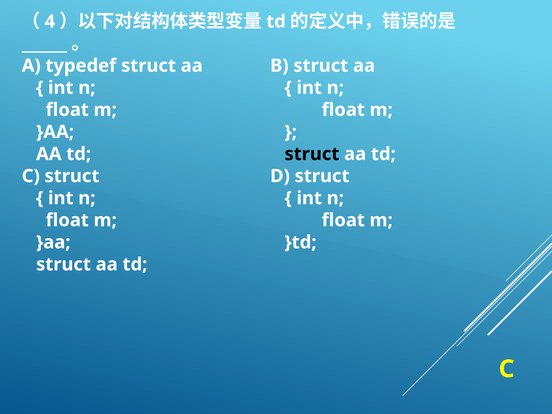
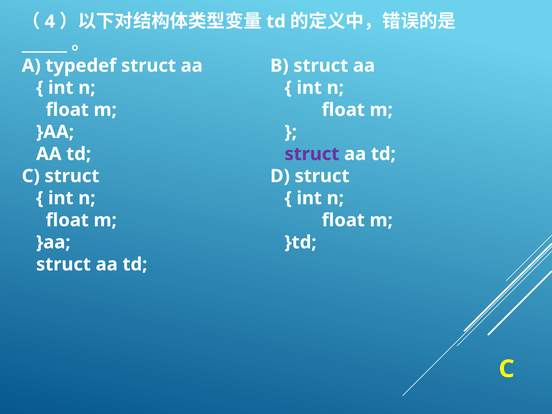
struct at (312, 154) colour: black -> purple
